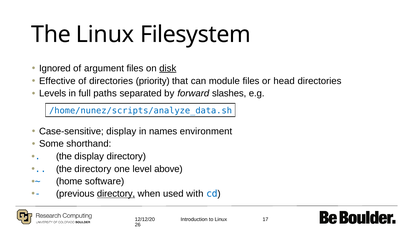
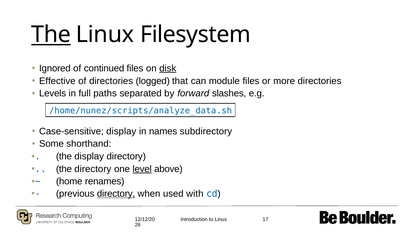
The at (51, 35) underline: none -> present
argument: argument -> continued
priority: priority -> logged
head: head -> more
environment: environment -> subdirectory
level underline: none -> present
software: software -> renames
